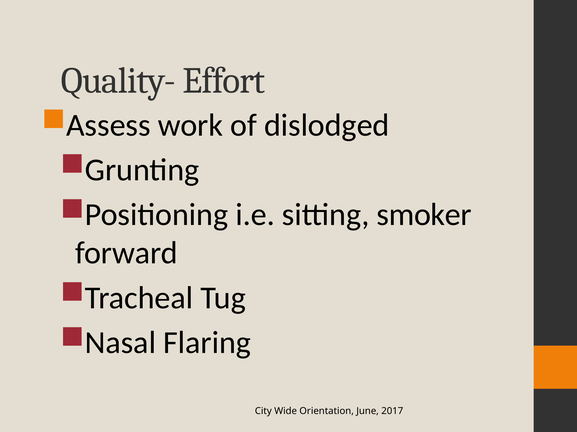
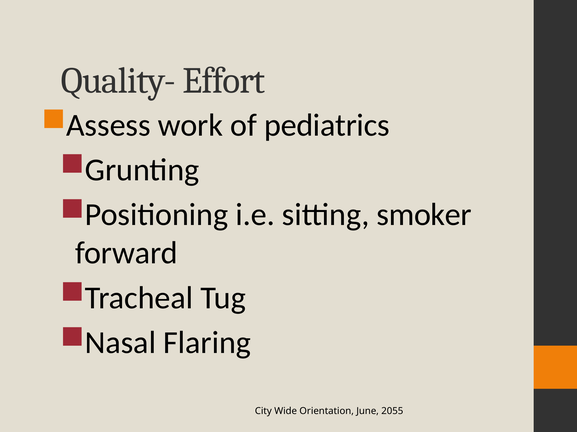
dislodged: dislodged -> pediatrics
2017: 2017 -> 2055
